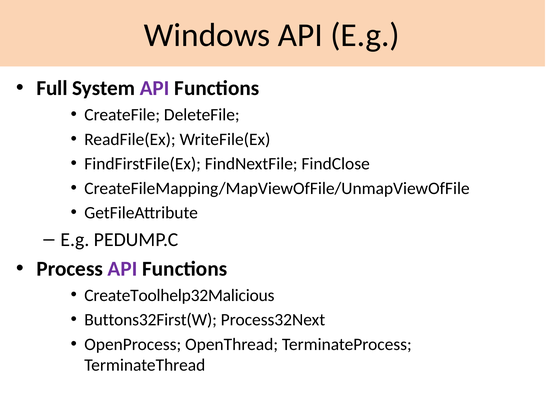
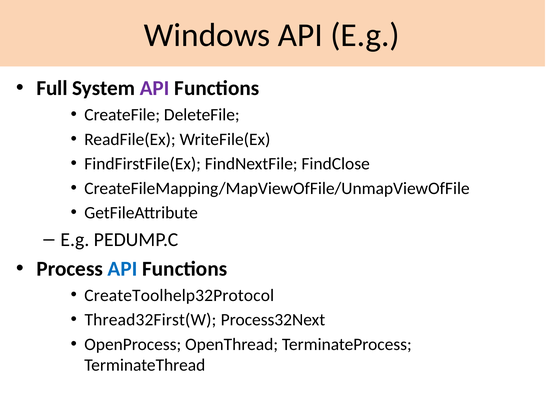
API at (123, 269) colour: purple -> blue
CreateToolhelp32Malicious: CreateToolhelp32Malicious -> CreateToolhelp32Protocol
Buttons32First(W: Buttons32First(W -> Thread32First(W
